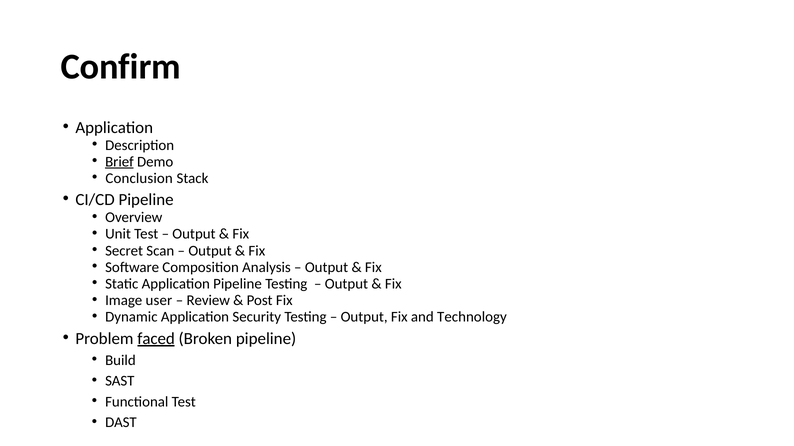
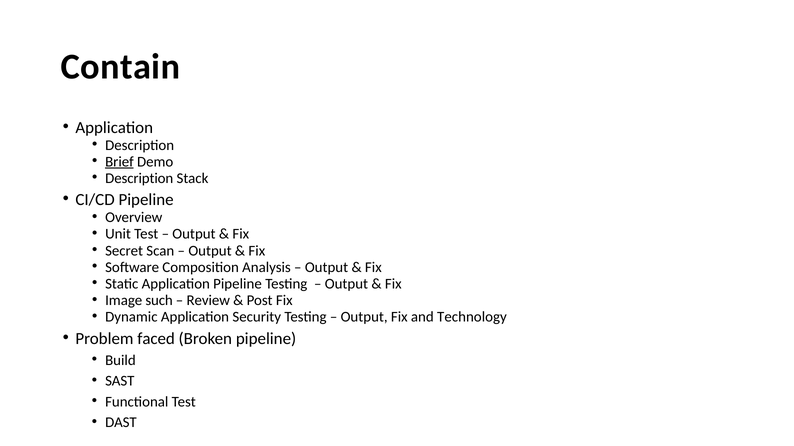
Confirm: Confirm -> Contain
Conclusion at (139, 179): Conclusion -> Description
user: user -> such
faced underline: present -> none
